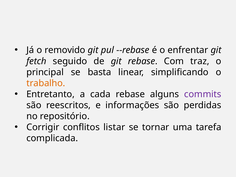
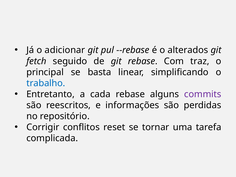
removido: removido -> adicionar
enfrentar: enfrentar -> alterados
trabalho colour: orange -> blue
listar: listar -> reset
